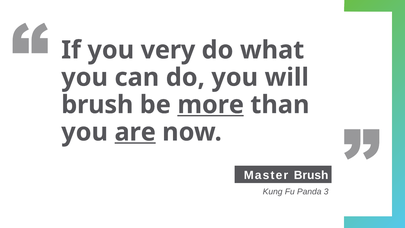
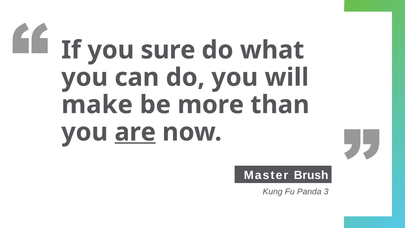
very: very -> sure
brush at (97, 105): brush -> make
more underline: present -> none
